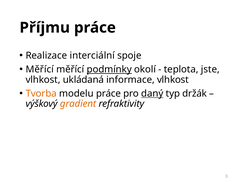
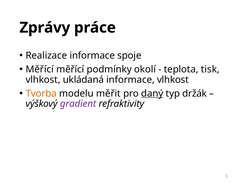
Příjmu: Příjmu -> Zprávy
Realizace interciální: interciální -> informace
podmínky underline: present -> none
jste: jste -> tisk
modelu práce: práce -> měřit
gradient colour: orange -> purple
